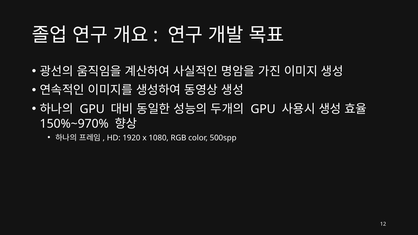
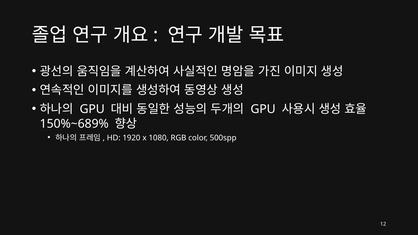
150%~970%: 150%~970% -> 150%~689%
